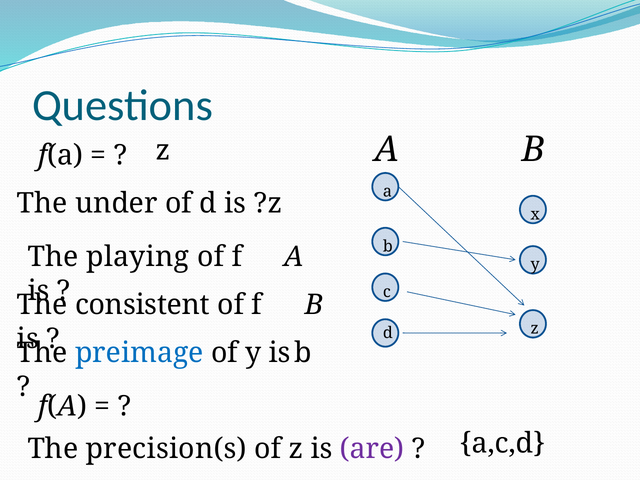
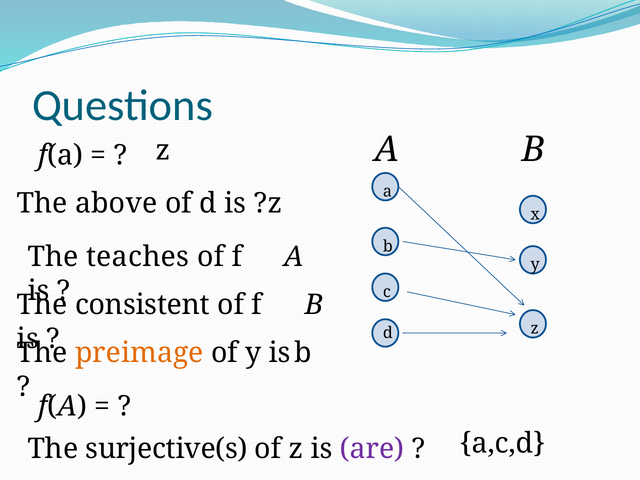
under: under -> above
playing: playing -> teaches
preimage colour: blue -> orange
precision(s: precision(s -> surjective(s
